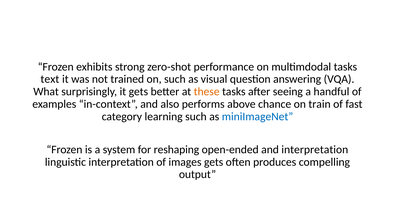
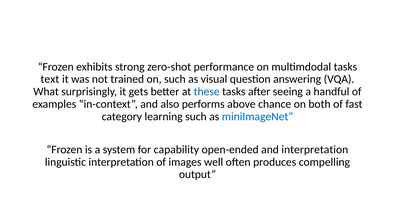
these colour: orange -> blue
train: train -> both
reshaping: reshaping -> capability
images gets: gets -> well
